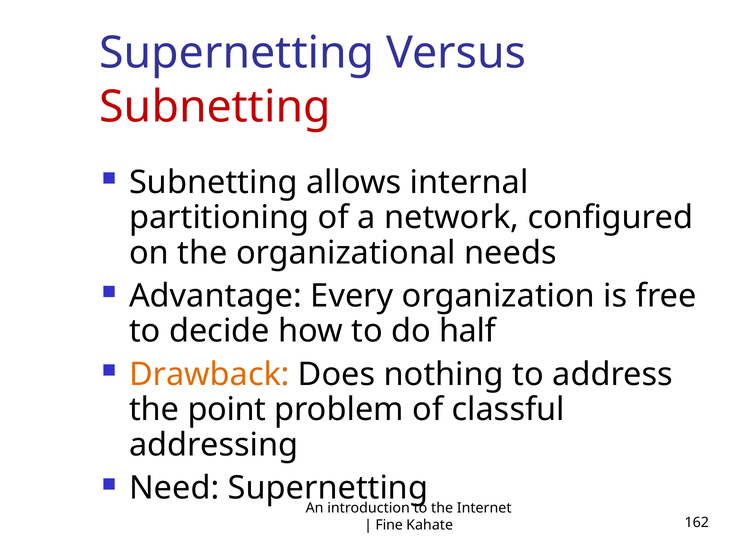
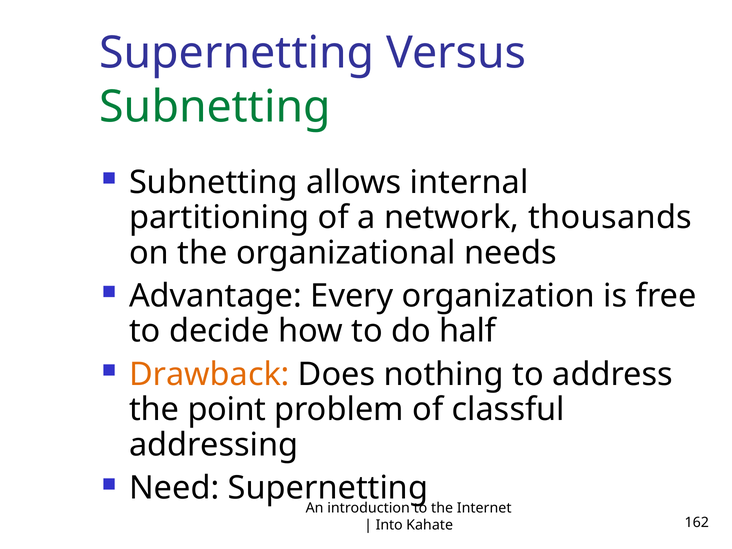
Subnetting at (215, 107) colour: red -> green
configured: configured -> thousands
Fine: Fine -> Into
